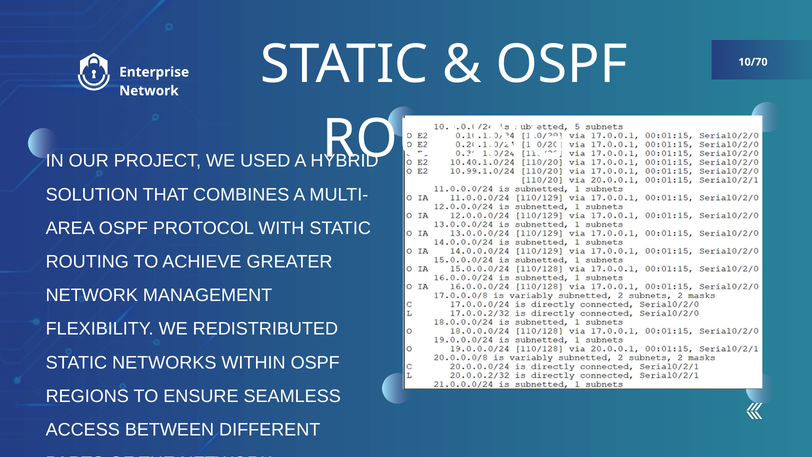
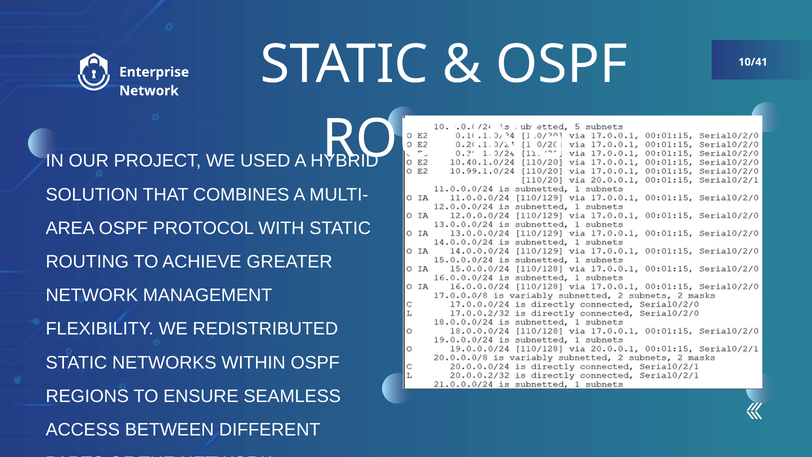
10/70: 10/70 -> 10/41
